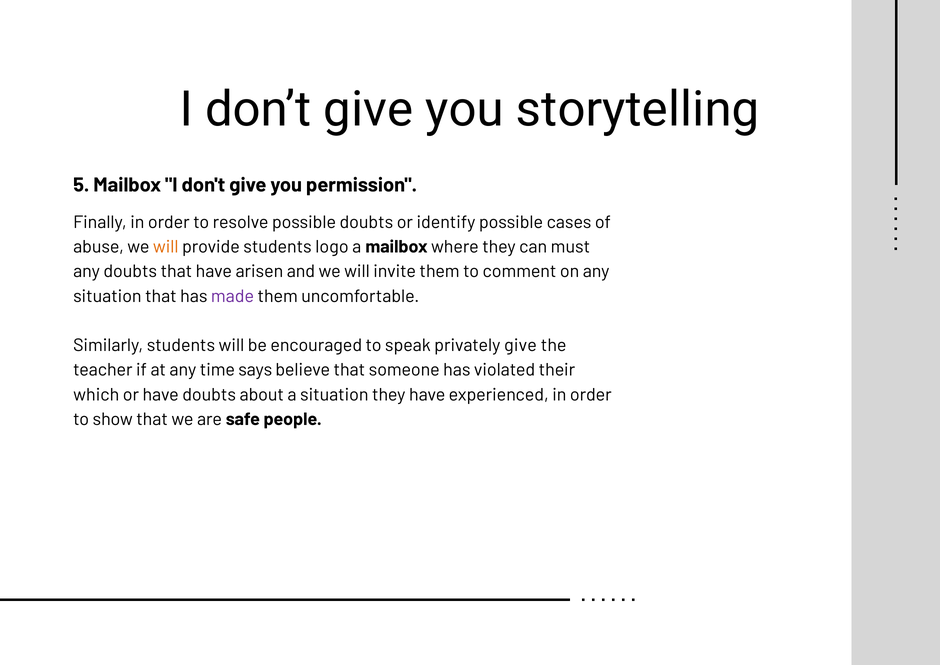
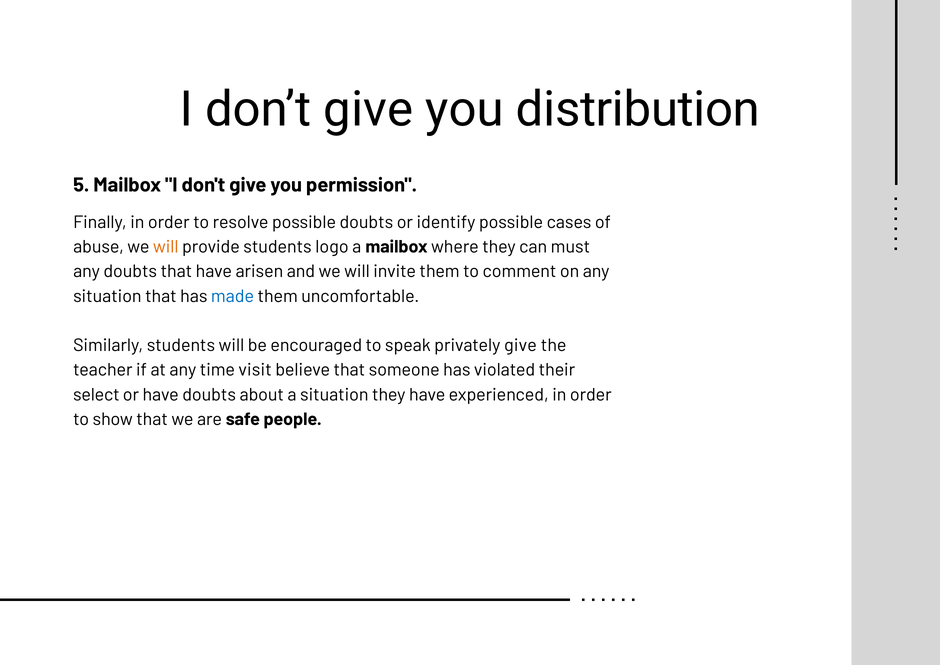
storytelling: storytelling -> distribution
made colour: purple -> blue
says: says -> visit
which: which -> select
